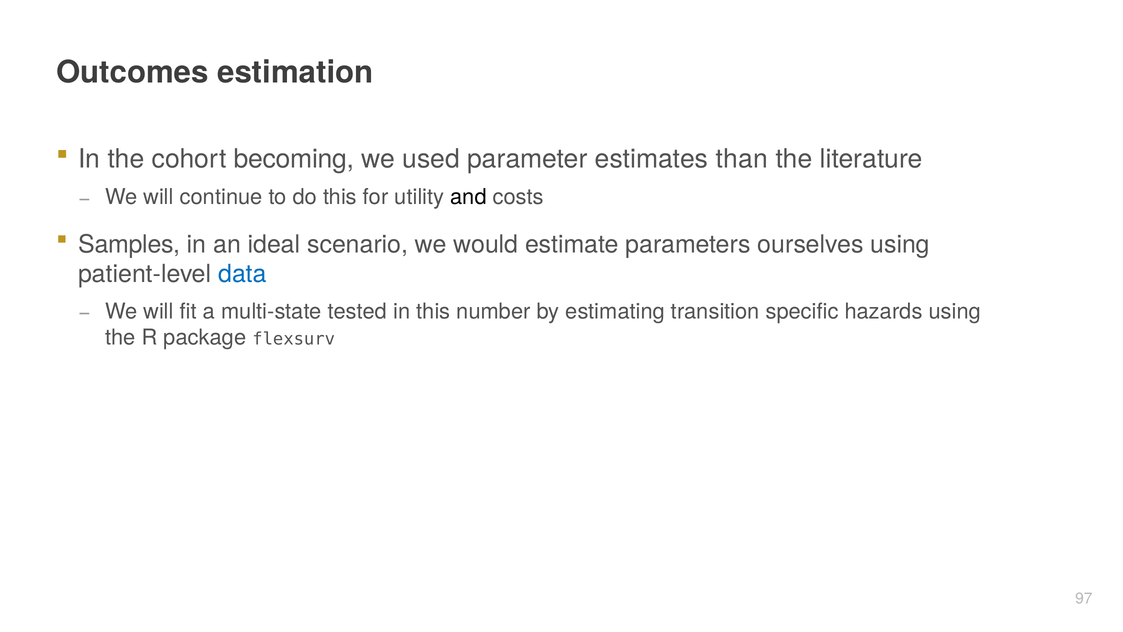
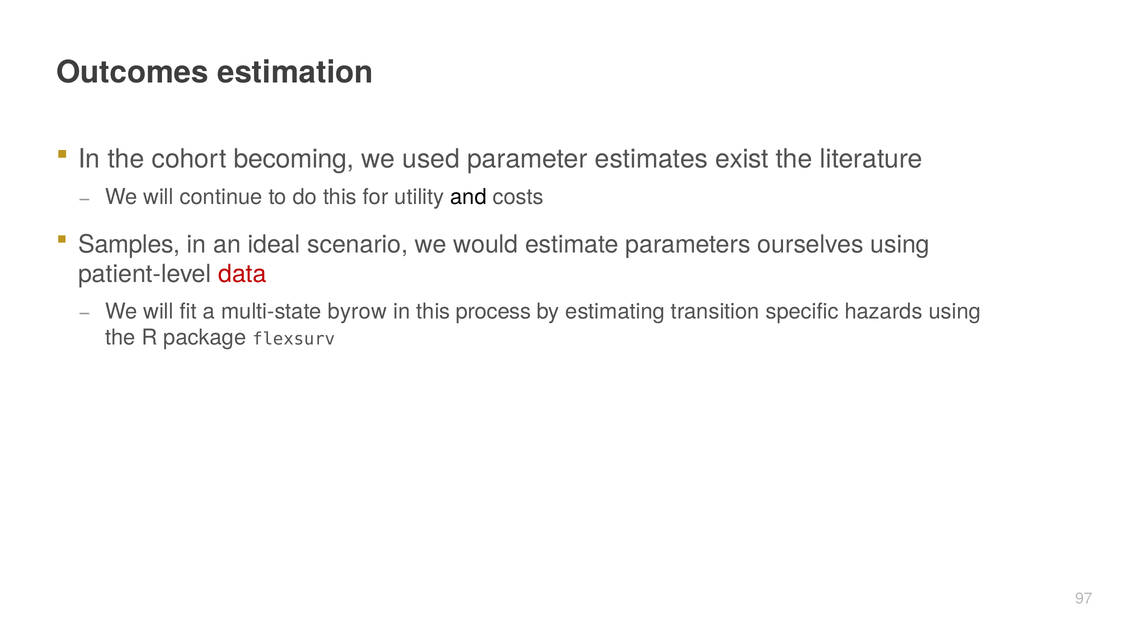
than: than -> exist
data colour: blue -> red
tested: tested -> byrow
number: number -> process
